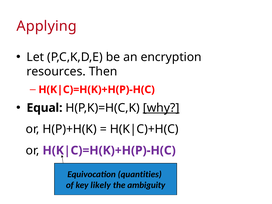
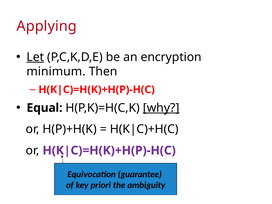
Let underline: none -> present
resources: resources -> minimum
quantities: quantities -> guarantee
likely: likely -> priori
